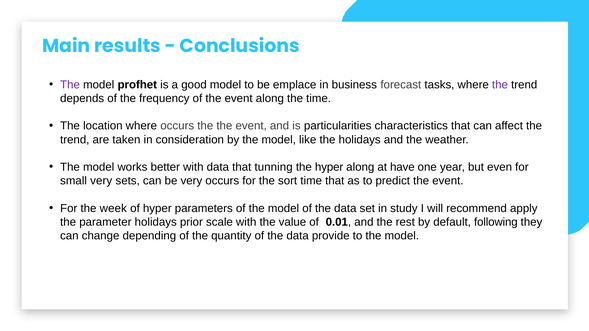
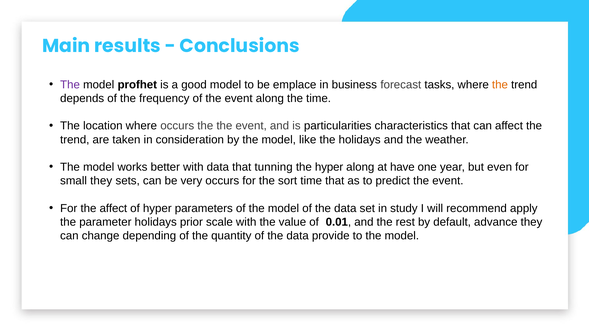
the at (500, 85) colour: purple -> orange
small very: very -> they
the week: week -> affect
following: following -> advance
